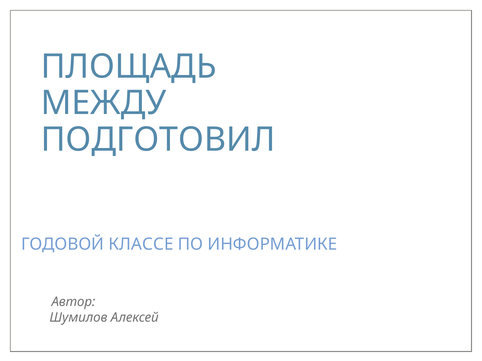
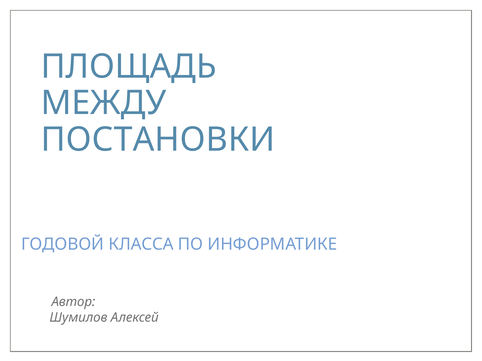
ПОДГОТОВИЛ: ПОДГОТОВИЛ -> ПОСТАНОВКИ
КЛАССЕ: КЛАССЕ -> КЛАССА
